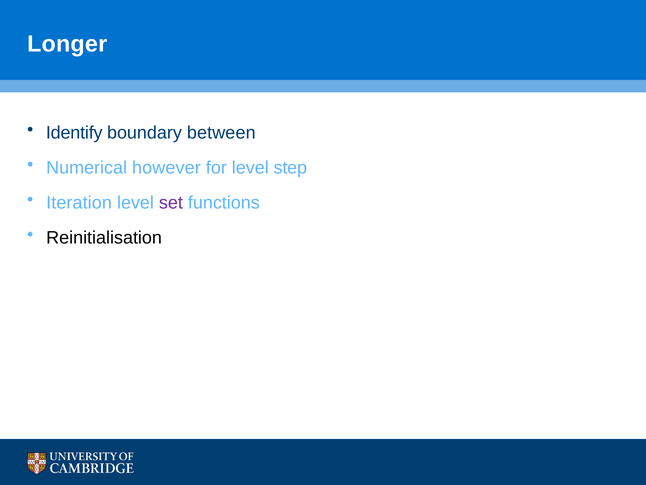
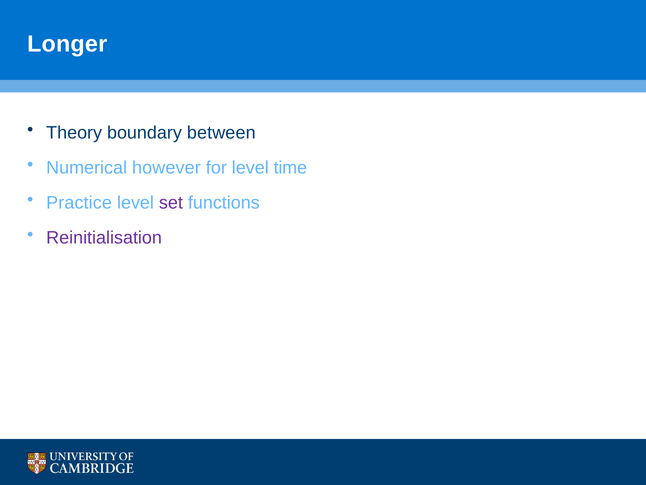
Identify: Identify -> Theory
step: step -> time
Iteration: Iteration -> Practice
Reinitialisation colour: black -> purple
